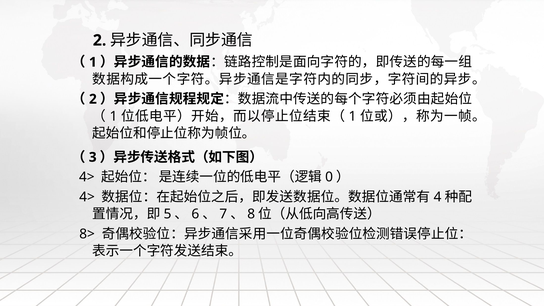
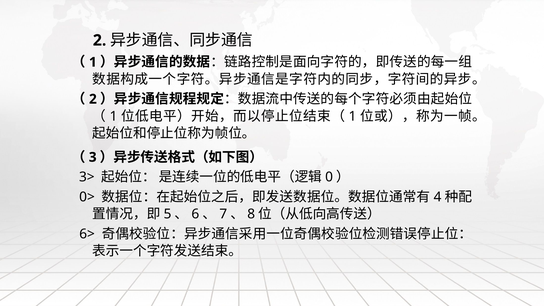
4> at (87, 177): 4> -> 3>
4> at (87, 197): 4> -> 0>
8>: 8> -> 6>
